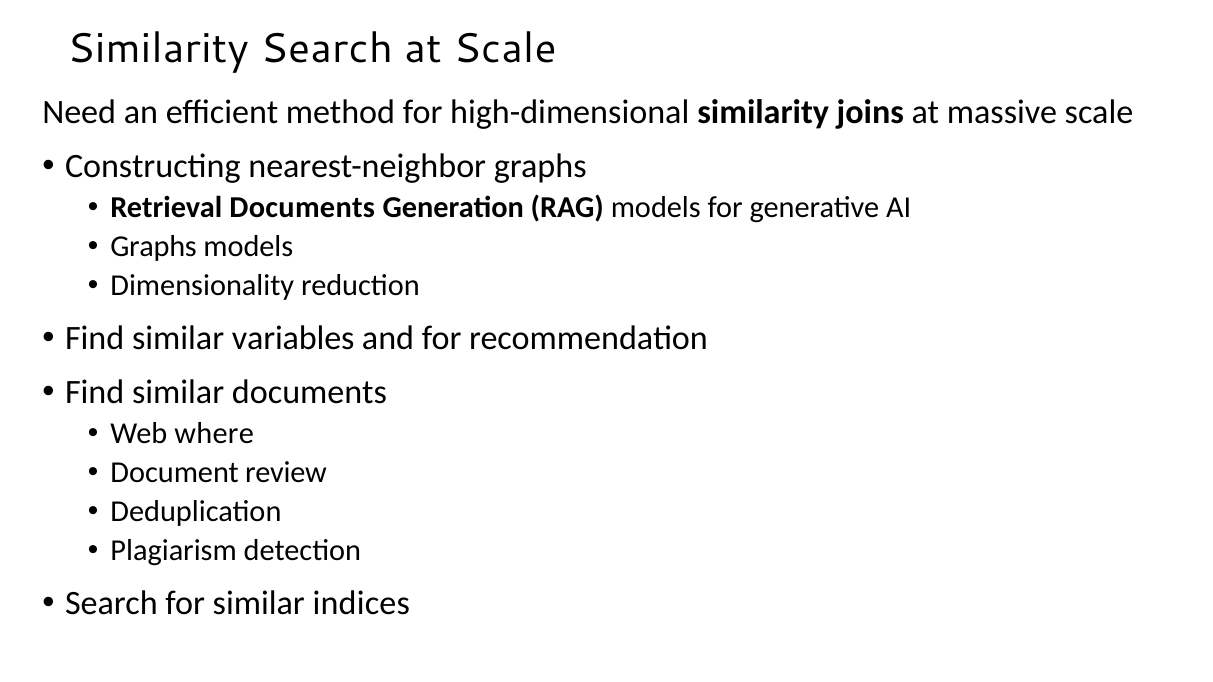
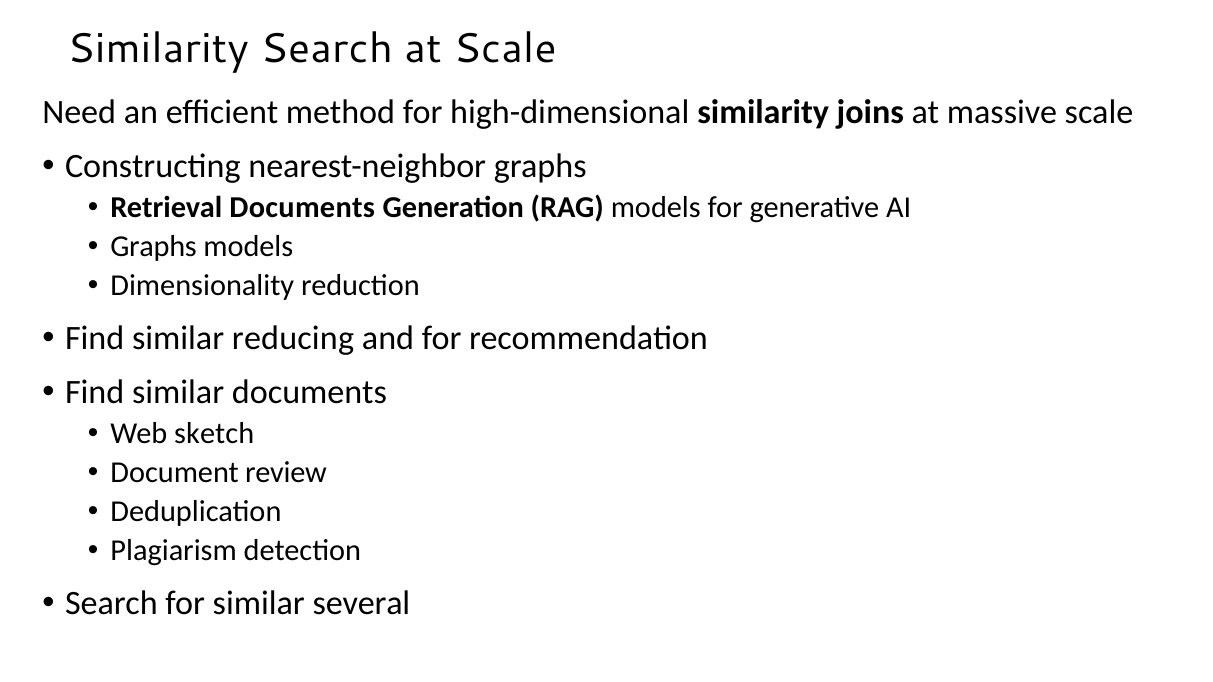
variables: variables -> reducing
where: where -> sketch
indices: indices -> several
